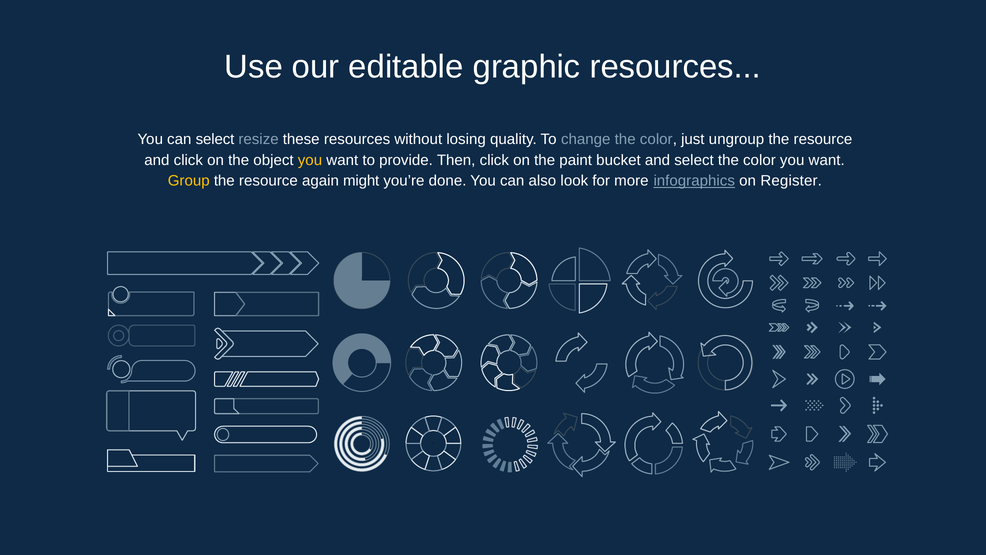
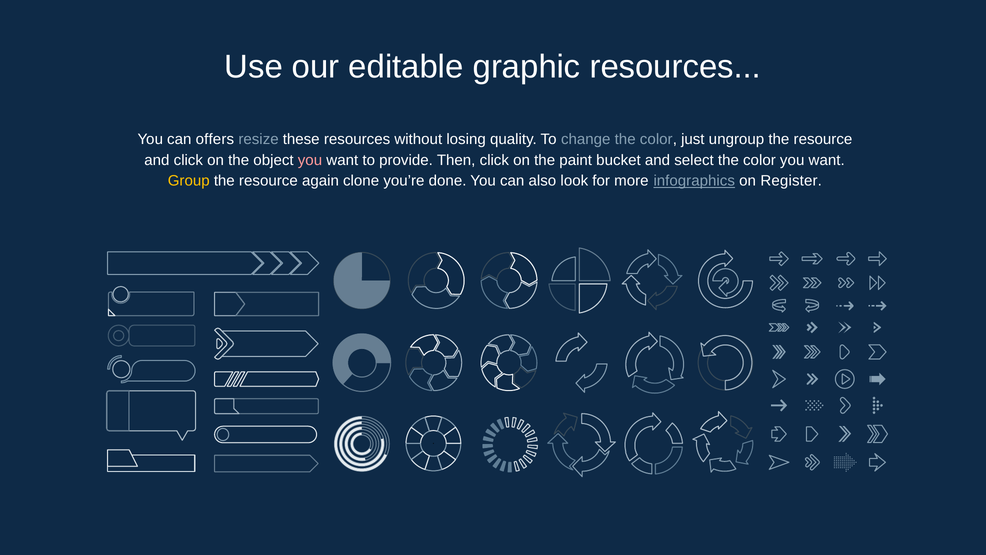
can select: select -> offers
you at (310, 160) colour: yellow -> pink
might: might -> clone
